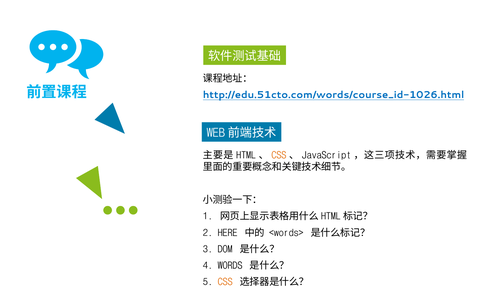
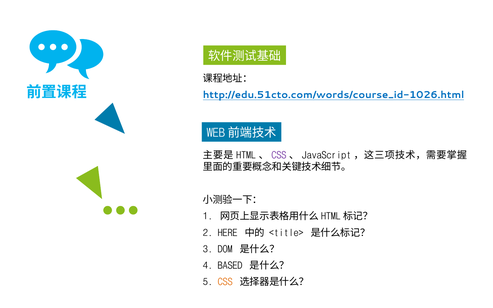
CSS at (279, 155) colour: orange -> purple
<words>: <words> -> <title>
WORDS: WORDS -> BASED
